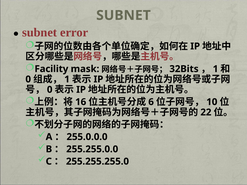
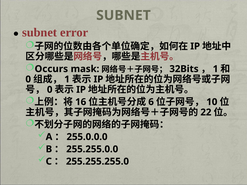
Facility: Facility -> Occurs
